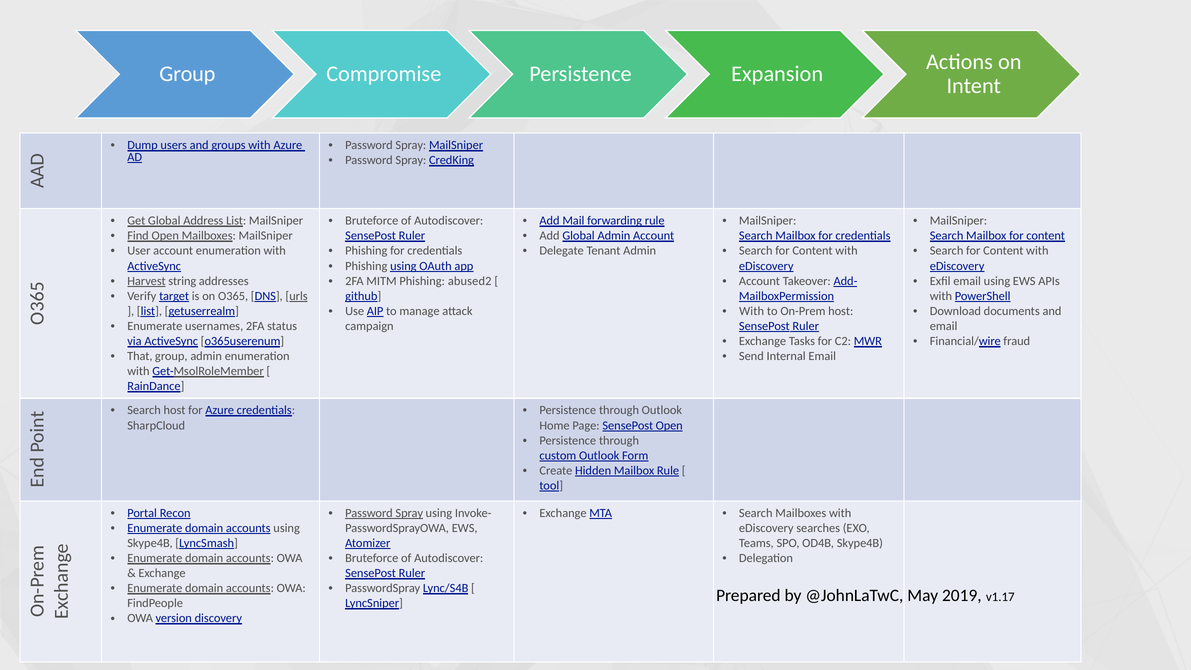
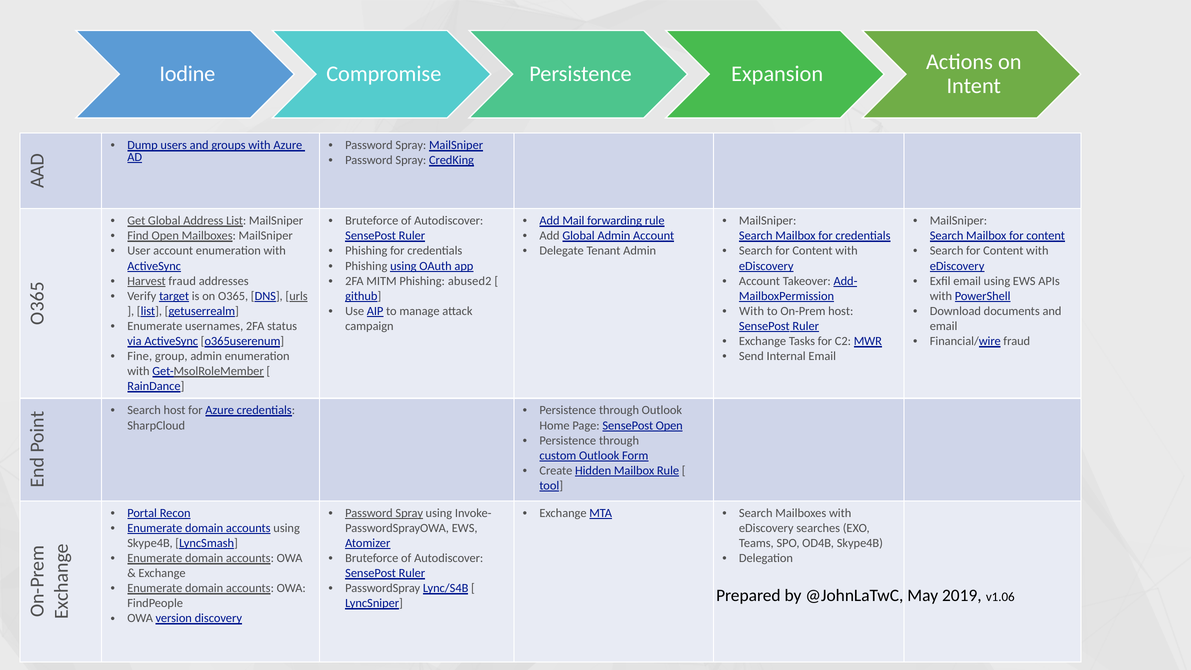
Group at (187, 74): Group -> Iodine
Harvest string: string -> fraud
That: That -> Fine
v1.17: v1.17 -> v1.06
